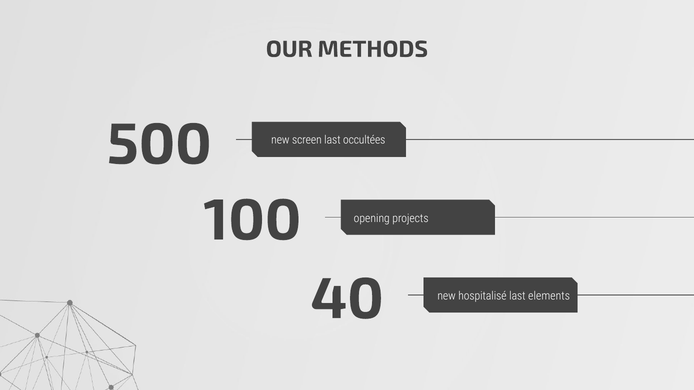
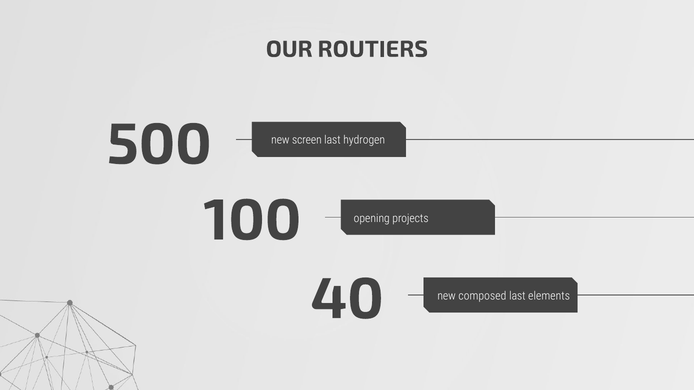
METHODS: METHODS -> ROUTIERS
occultées: occultées -> hydrogen
hospitalisé: hospitalisé -> composed
